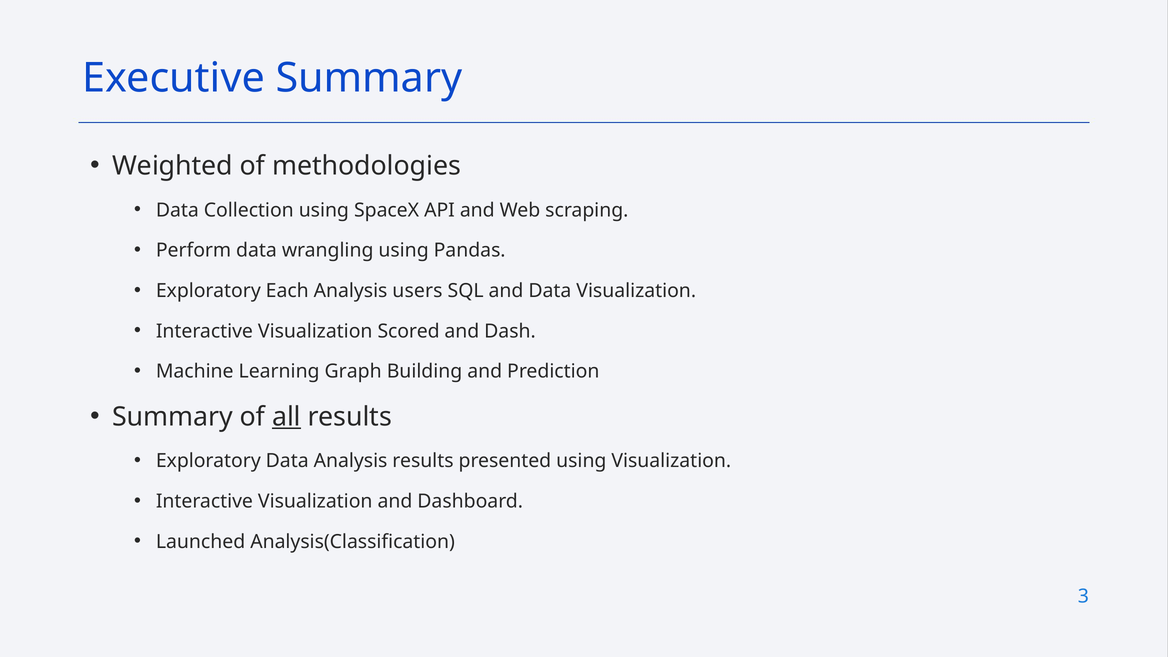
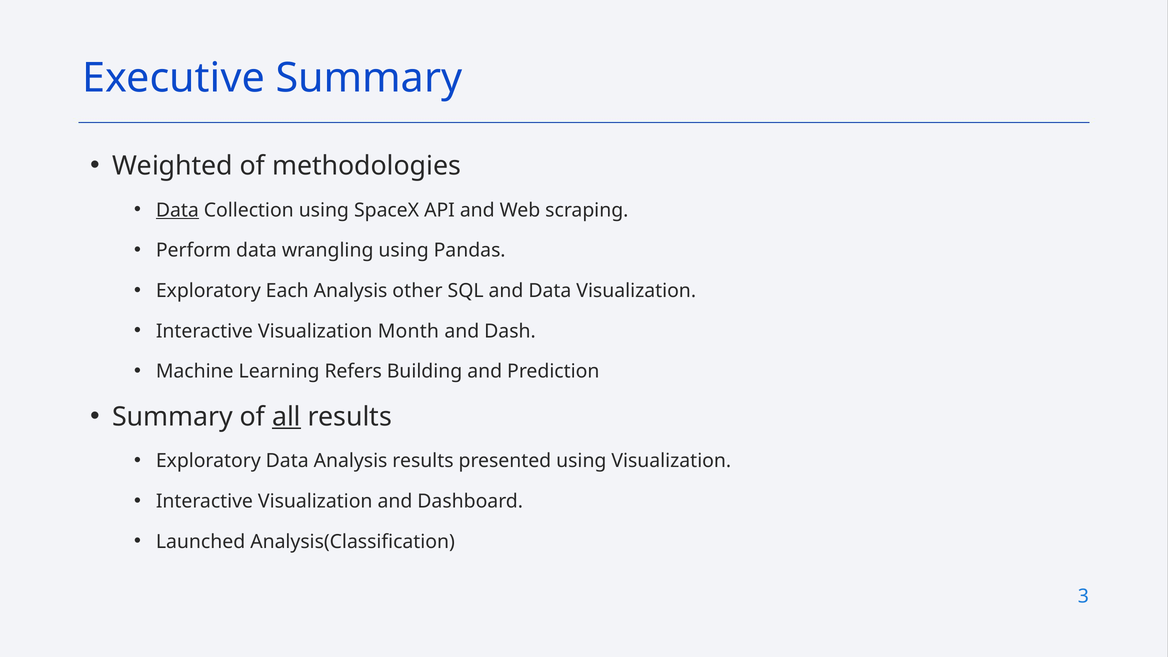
Data at (177, 210) underline: none -> present
users: users -> other
Scored: Scored -> Month
Graph: Graph -> Refers
